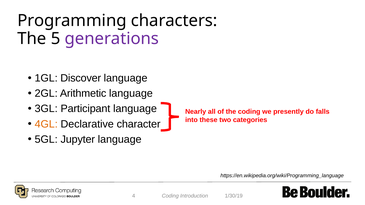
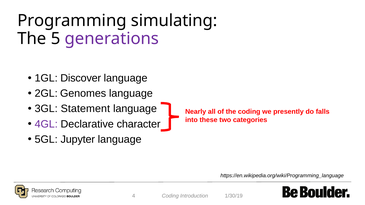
characters: characters -> simulating
Arithmetic: Arithmetic -> Genomes
Participant: Participant -> Statement
4GL colour: orange -> purple
